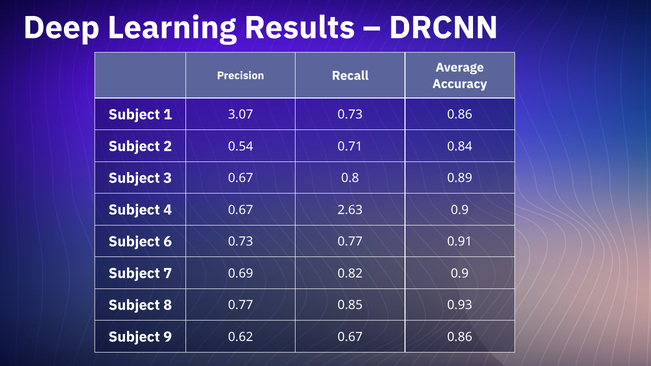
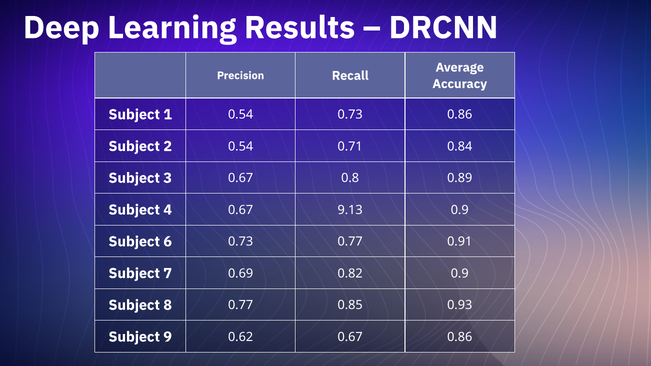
1 3.07: 3.07 -> 0.54
2.63: 2.63 -> 9.13
